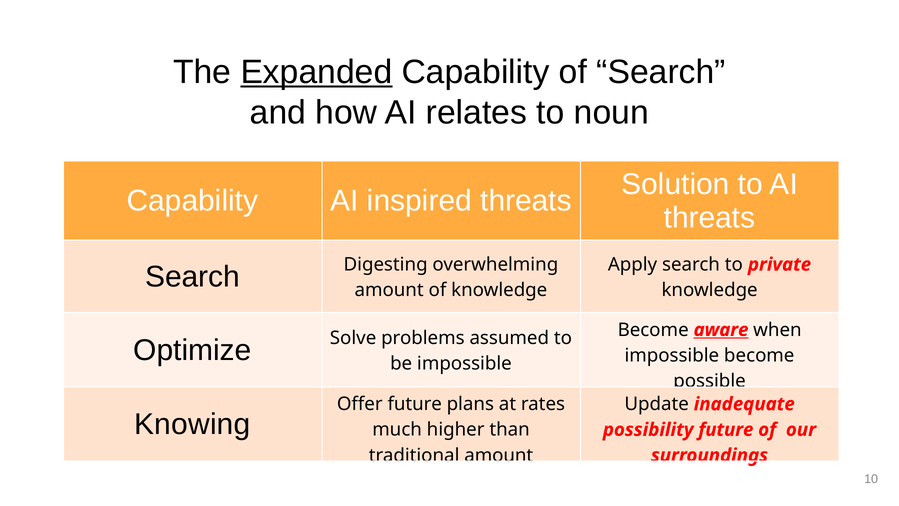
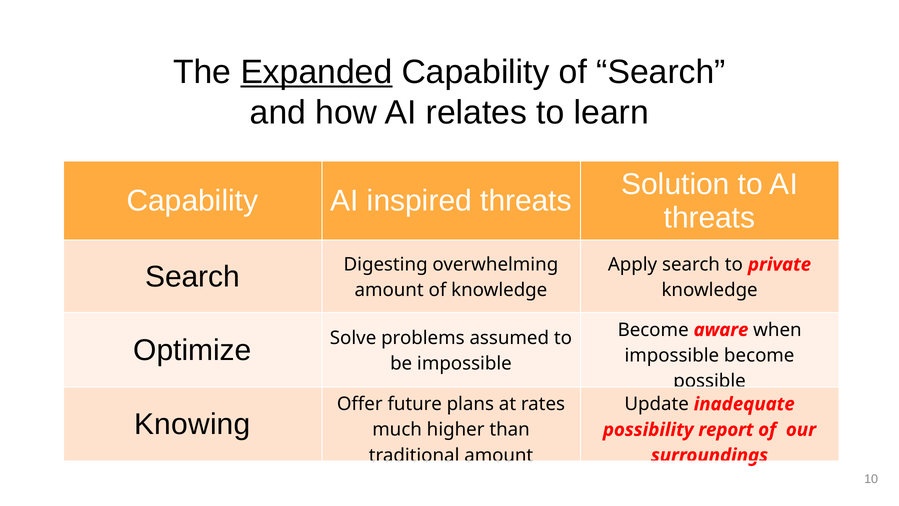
noun: noun -> learn
aware underline: present -> none
possibility future: future -> report
